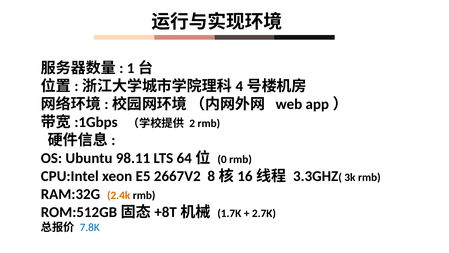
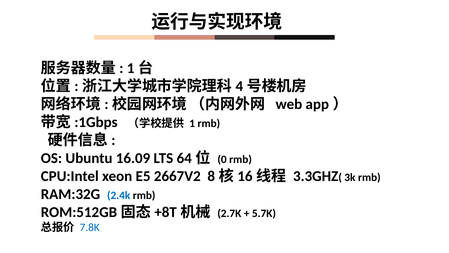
2: 2 -> 1
98.11: 98.11 -> 16.09
2.4k colour: orange -> blue
1.7K: 1.7K -> 2.7K
2.7K: 2.7K -> 5.7K
